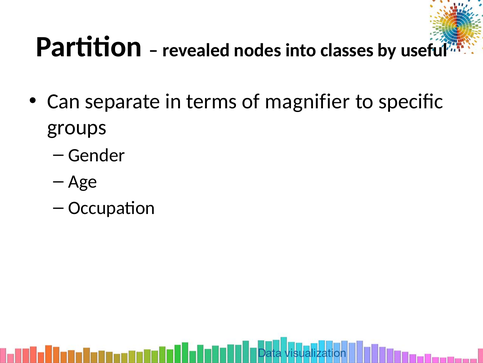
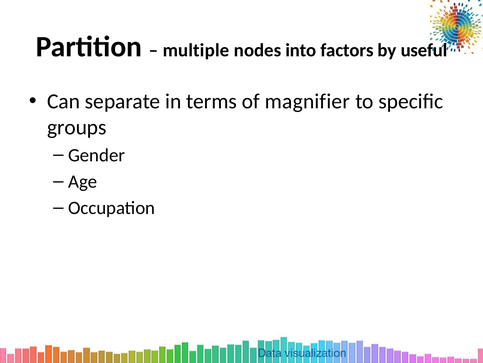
revealed: revealed -> multiple
classes: classes -> factors
